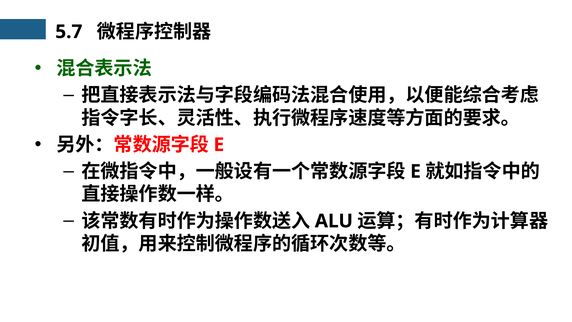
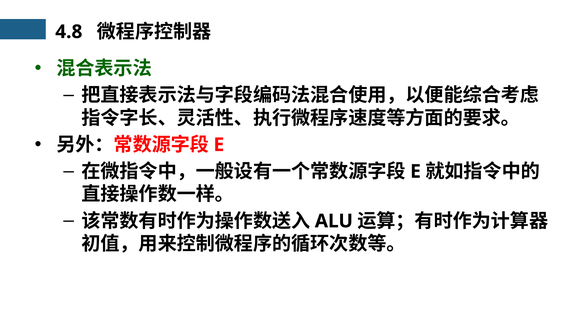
5.7: 5.7 -> 4.8
